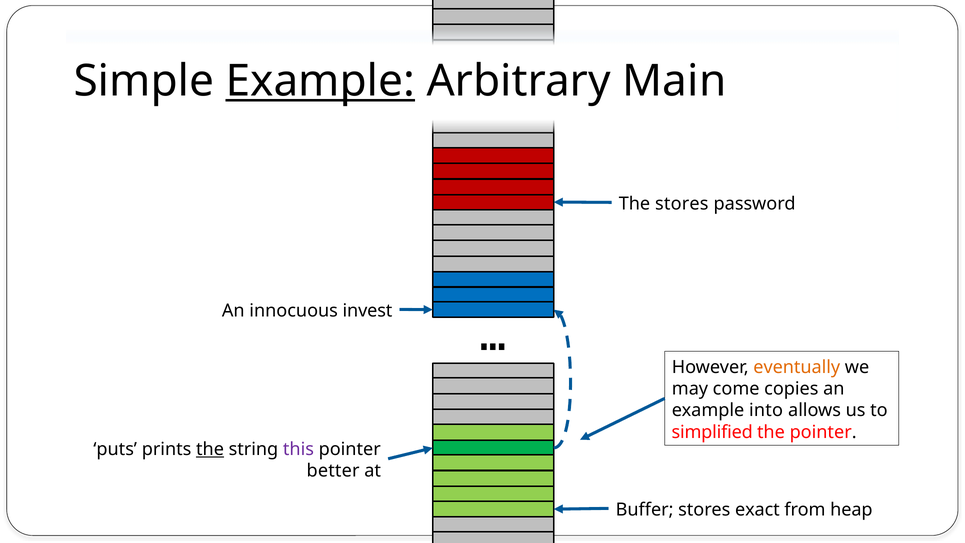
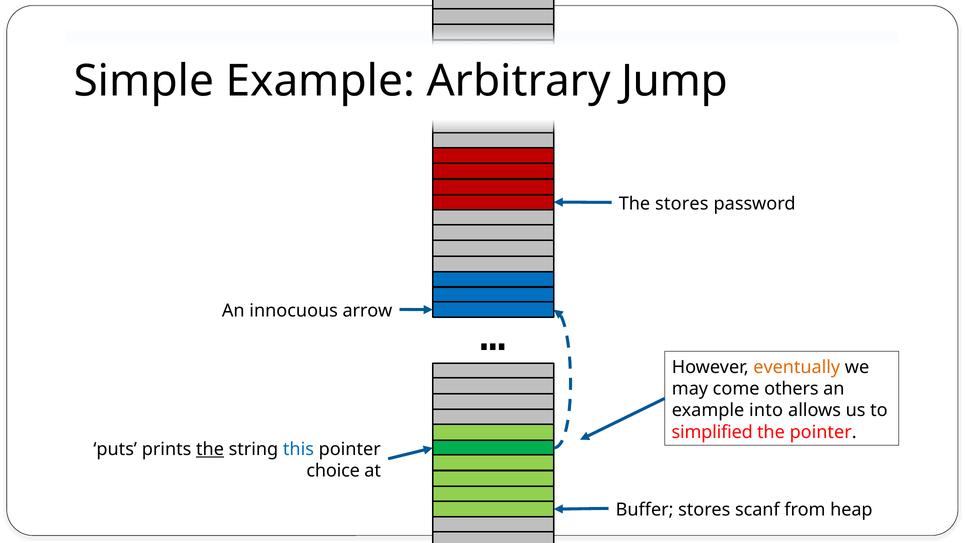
Example at (320, 81) underline: present -> none
Main: Main -> Jump
invest: invest -> arrow
copies: copies -> others
this colour: purple -> blue
better: better -> choice
exact: exact -> scanf
